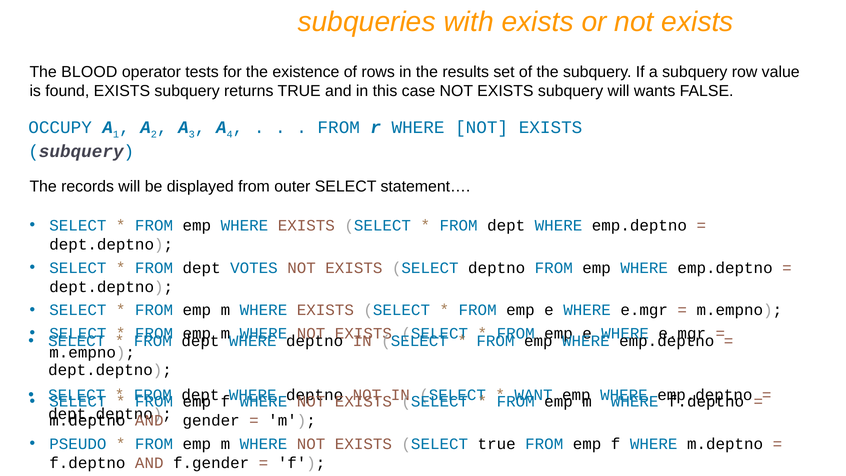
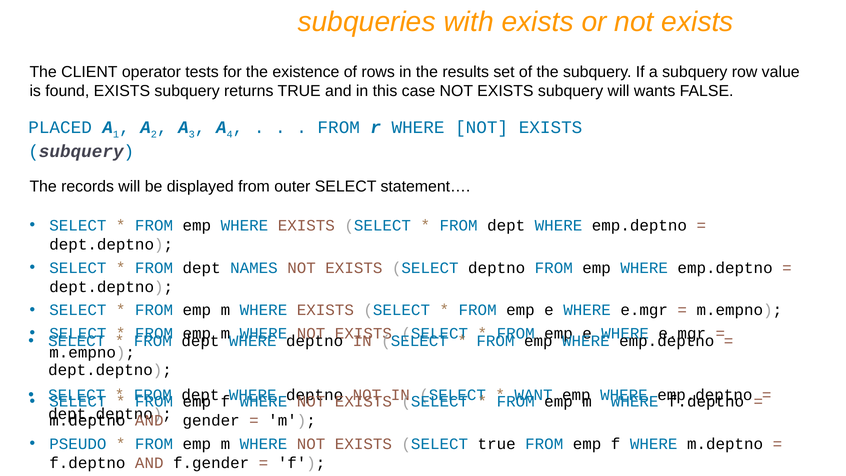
BLOOD: BLOOD -> CLIENT
OCCUPY: OCCUPY -> PLACED
VOTES: VOTES -> NAMES
